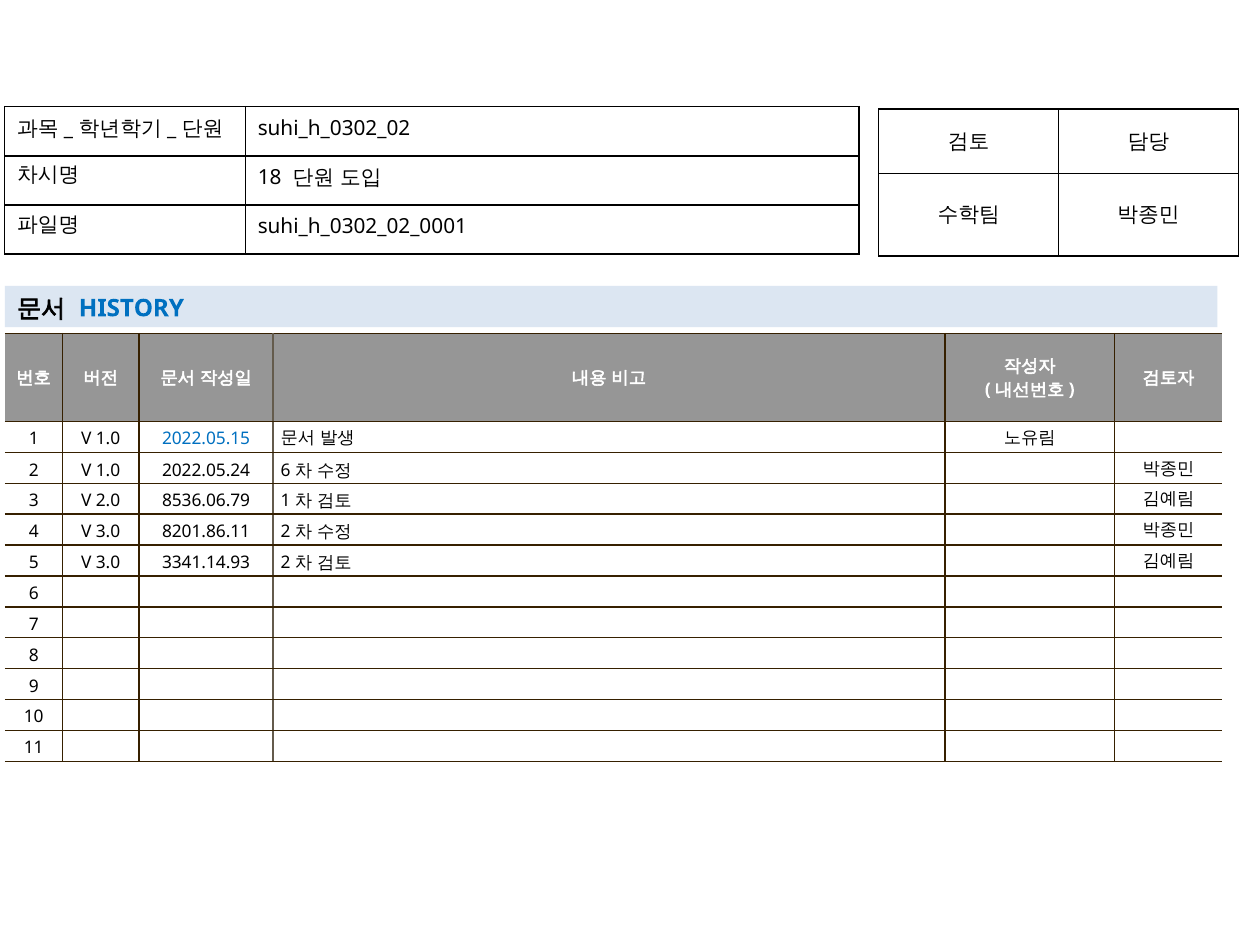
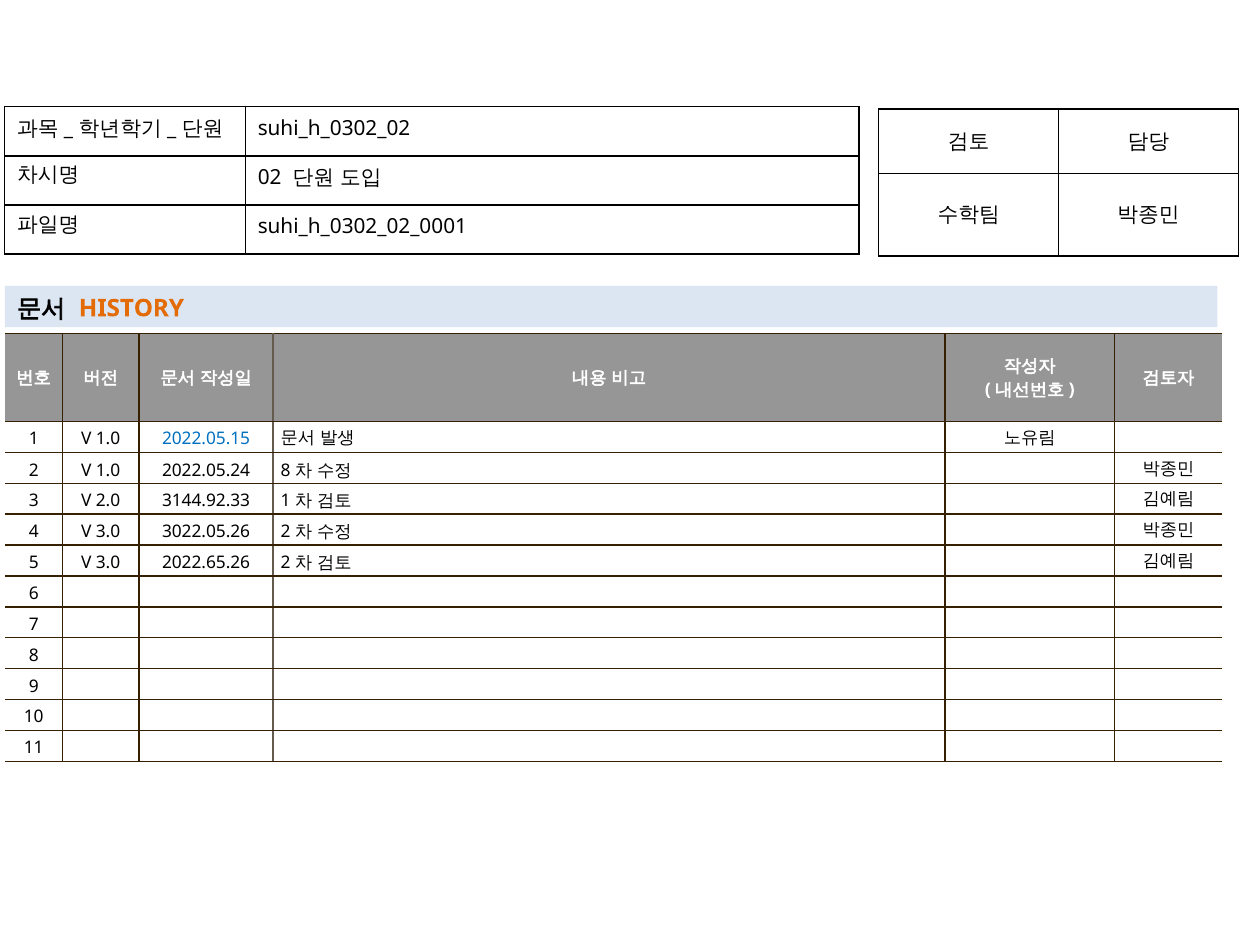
18: 18 -> 02
HISTORY colour: blue -> orange
2022.05.24 6: 6 -> 8
8536.06.79: 8536.06.79 -> 3144.92.33
8201.86.11: 8201.86.11 -> 3022.05.26
3341.14.93: 3341.14.93 -> 2022.65.26
